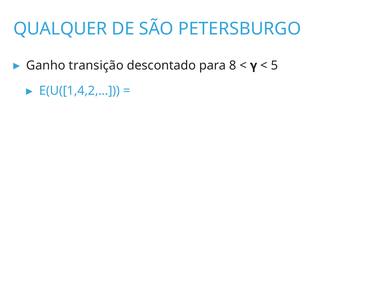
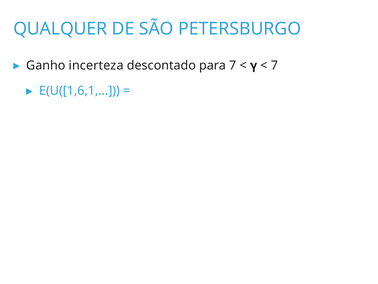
transição: transição -> incerteza
para 8: 8 -> 7
5 at (274, 65): 5 -> 7
E(U([1,4,2,…: E(U([1,4,2,… -> E(U([1,6,1,…
